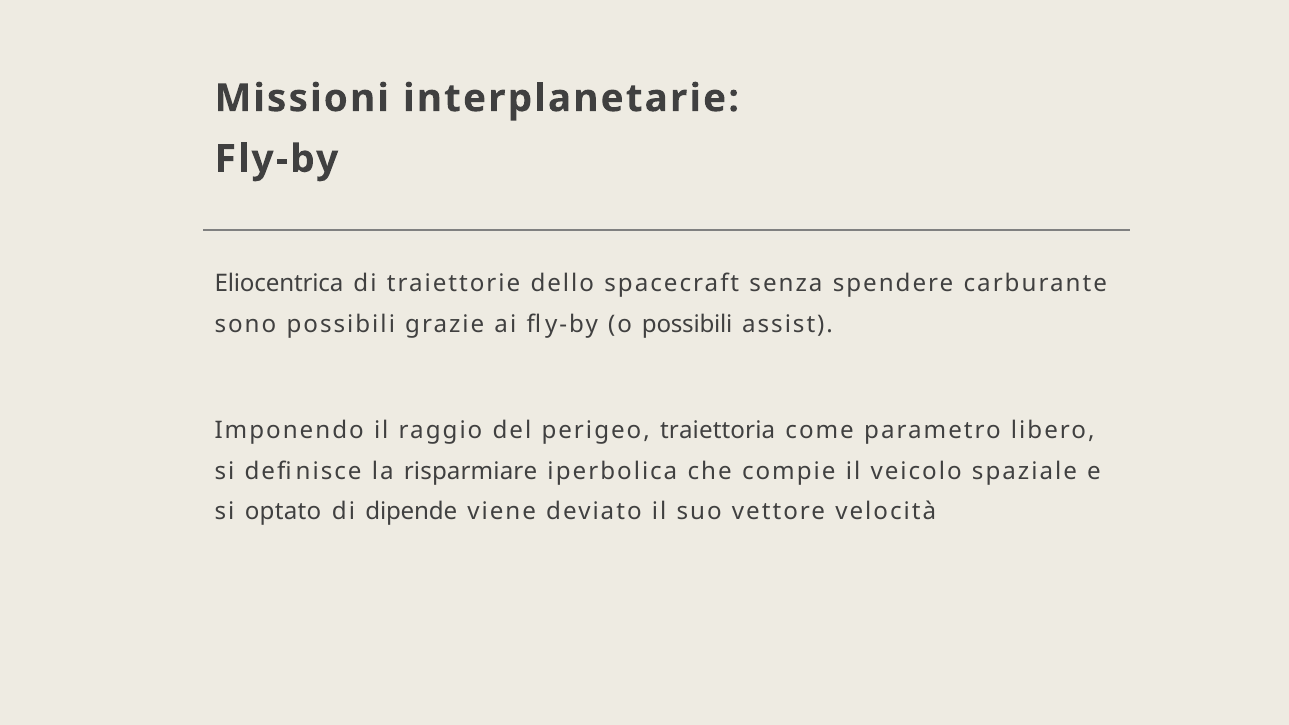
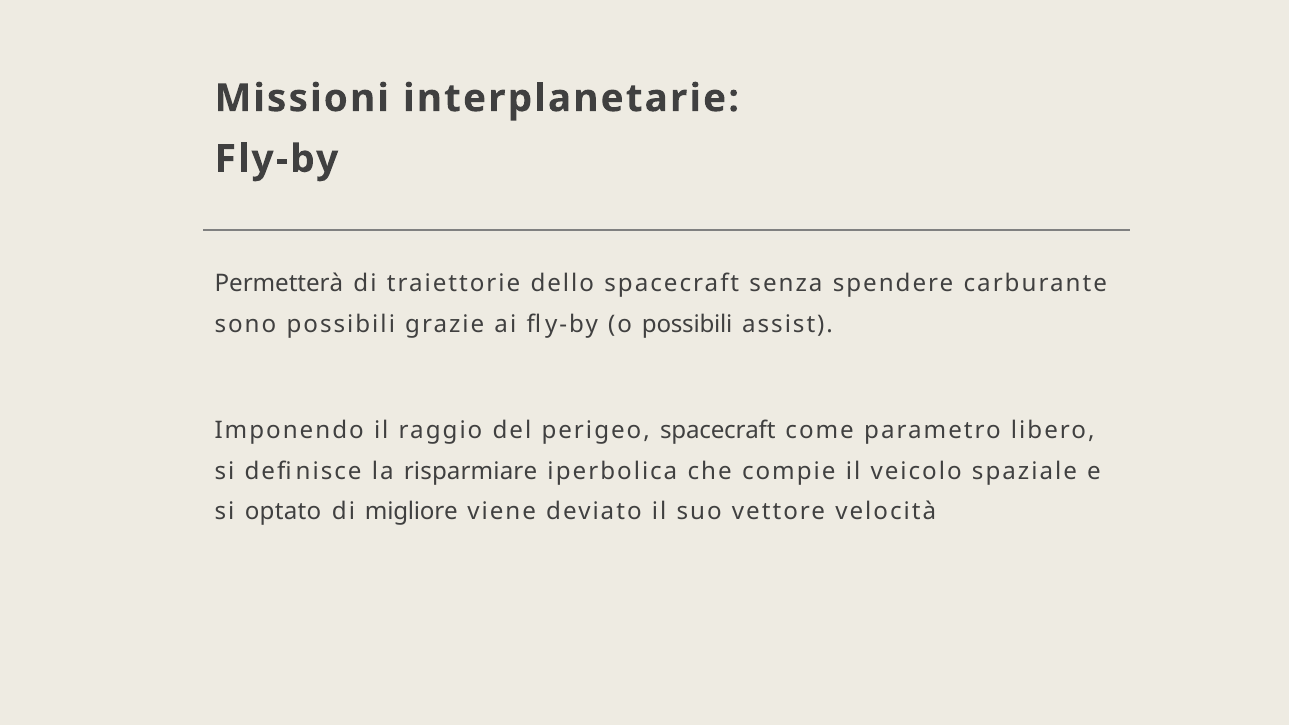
Eliocentrica: Eliocentrica -> Permetterà
perigeo traiettoria: traiettoria -> spacecraft
dipende: dipende -> migliore
